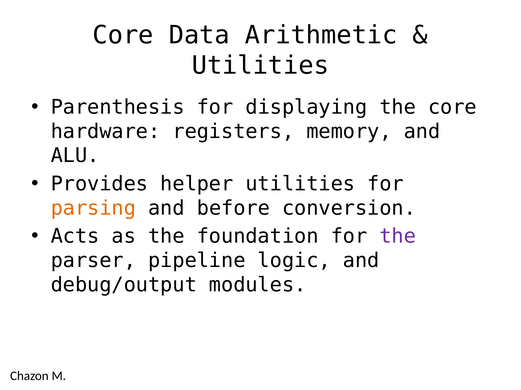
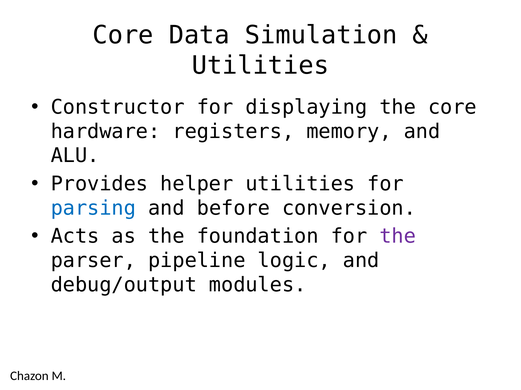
Arithmetic: Arithmetic -> Simulation
Parenthesis: Parenthesis -> Constructor
parsing colour: orange -> blue
